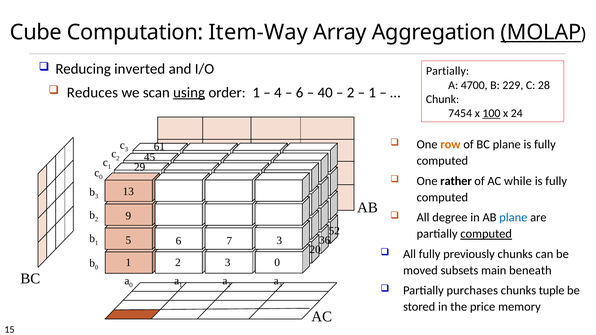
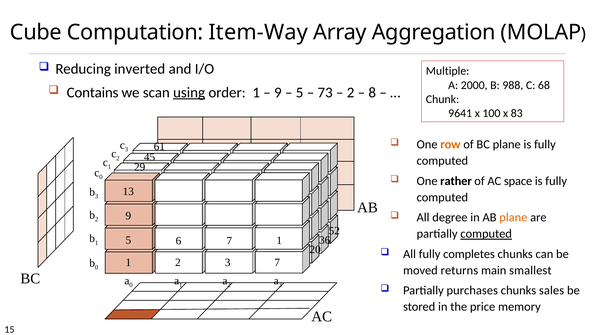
MOLAP underline: present -> none
Partially at (448, 71): Partially -> Multiple
4700: 4700 -> 2000
229: 229 -> 988
28: 28 -> 68
Reduces: Reduces -> Contains
4 at (278, 92): 4 -> 9
6 at (300, 92): 6 -> 5
40: 40 -> 73
1 at (372, 92): 1 -> 8
7454: 7454 -> 9641
100 underline: present -> none
24: 24 -> 83
while: while -> space
plane at (513, 218) colour: blue -> orange
7 3: 3 -> 1
previously: previously -> completes
3 0: 0 -> 7
subsets: subsets -> returns
beneath: beneath -> smallest
tuple: tuple -> sales
